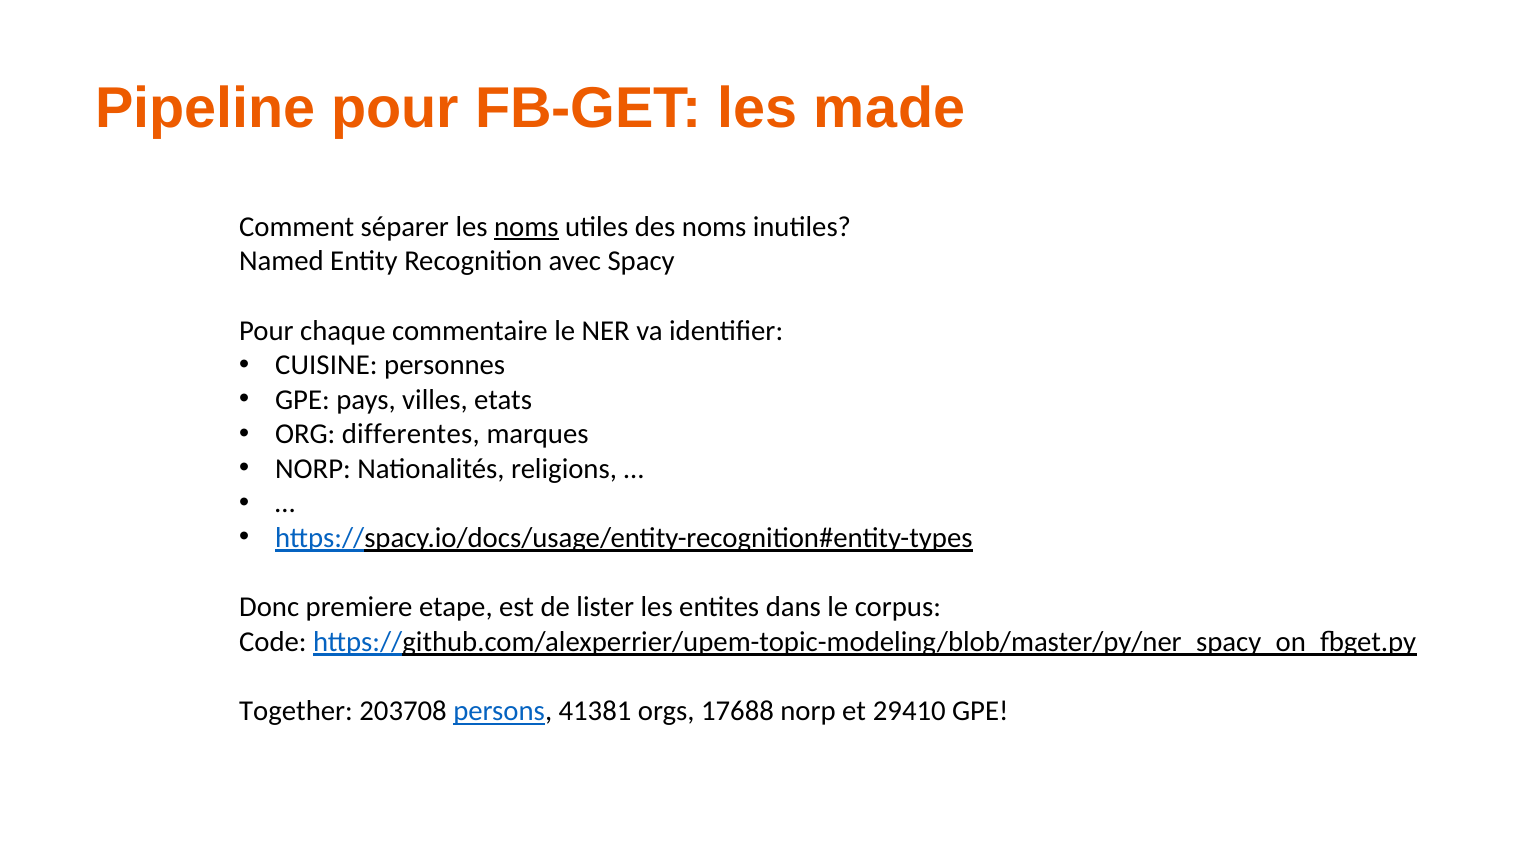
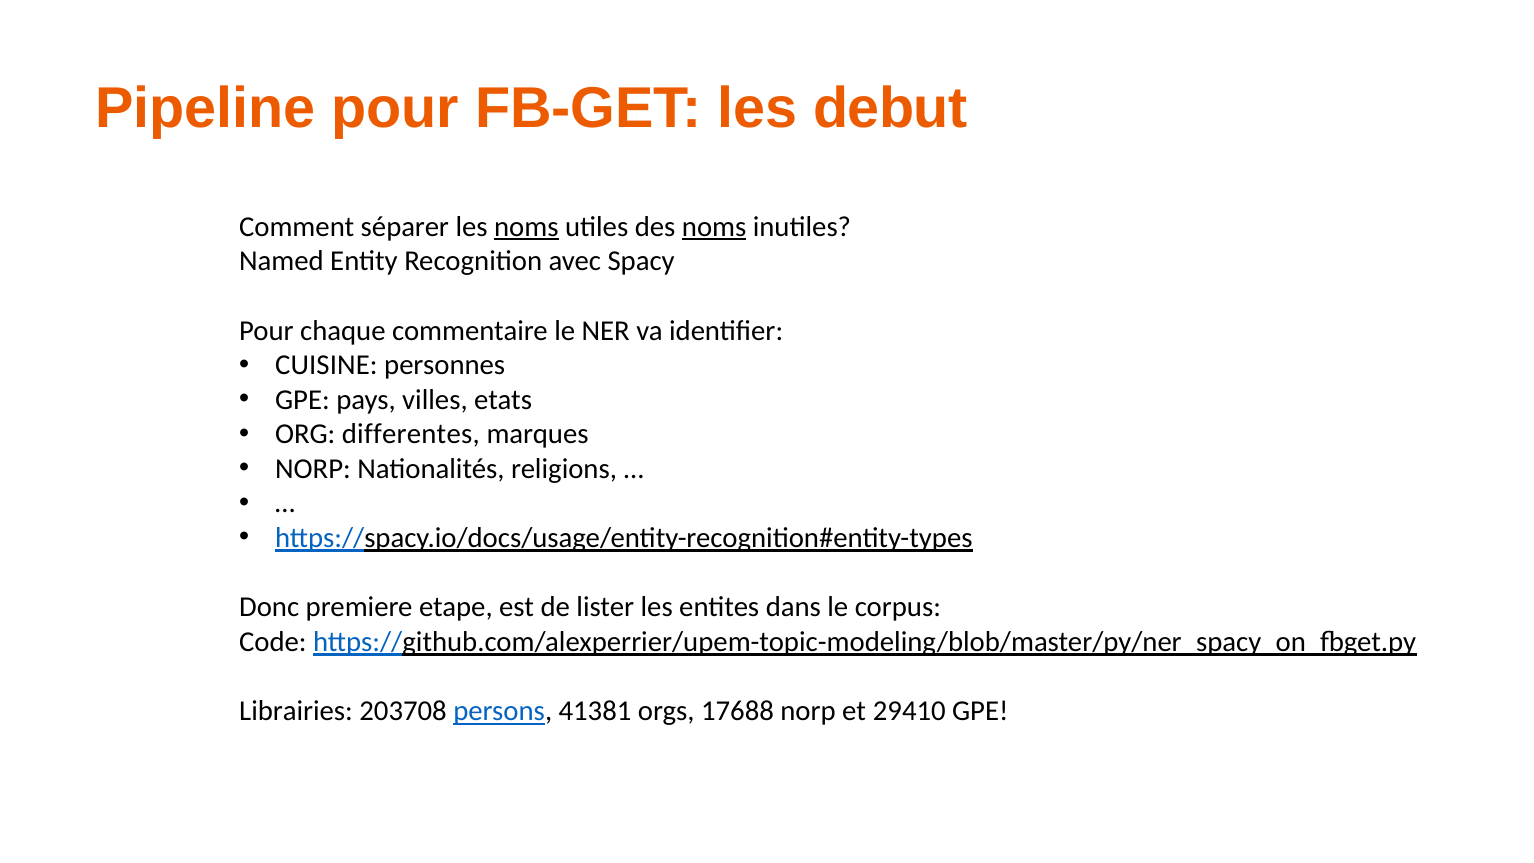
made: made -> debut
noms at (714, 227) underline: none -> present
Together: Together -> Librairies
